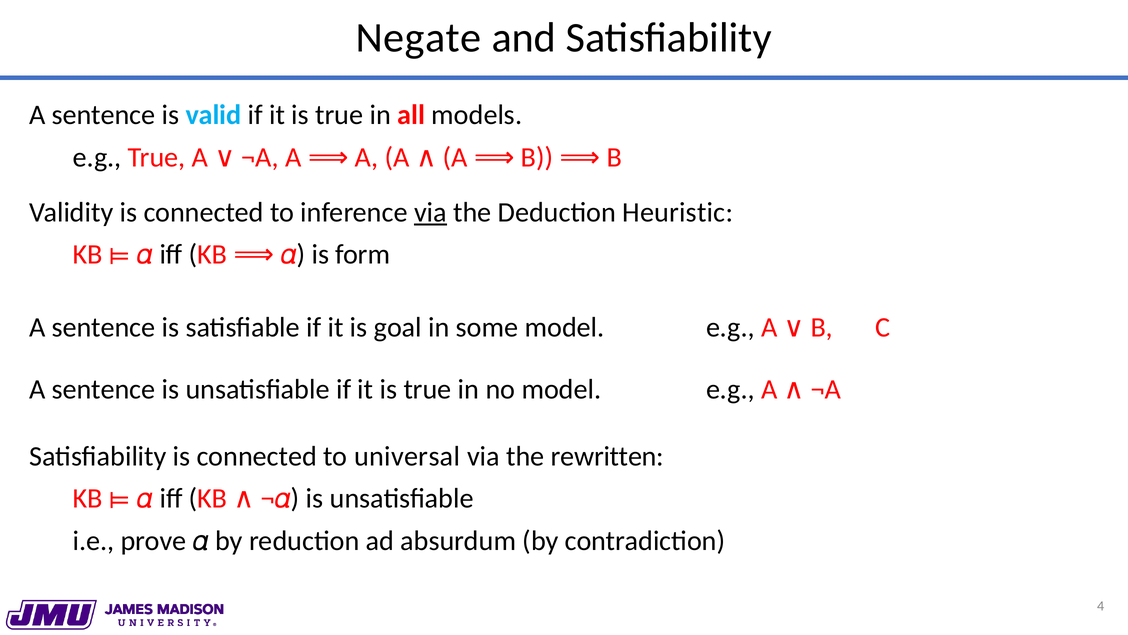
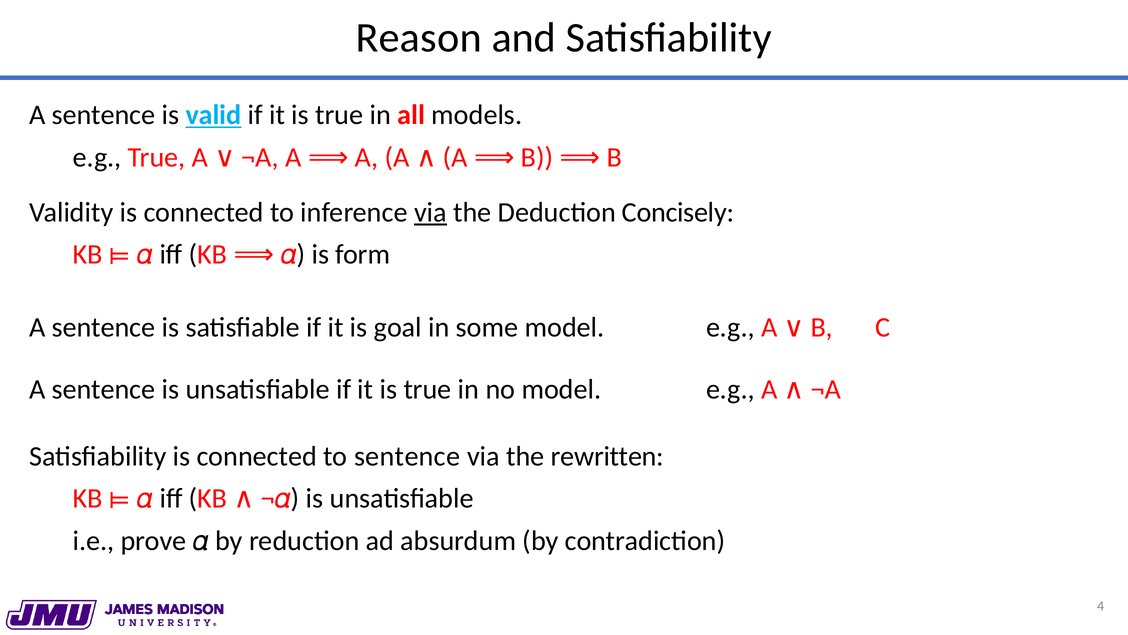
Negate: Negate -> Reason
valid underline: none -> present
Heuristic: Heuristic -> Concisely
to universal: universal -> sentence
